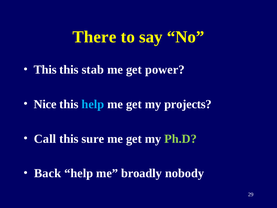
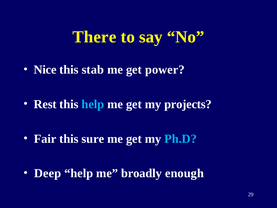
This at (45, 70): This -> Nice
Nice: Nice -> Rest
Call: Call -> Fair
Ph.D colour: light green -> light blue
Back: Back -> Deep
nobody: nobody -> enough
